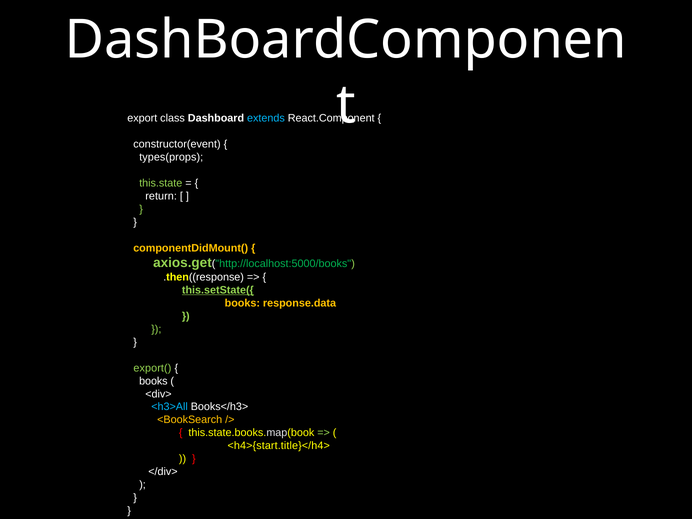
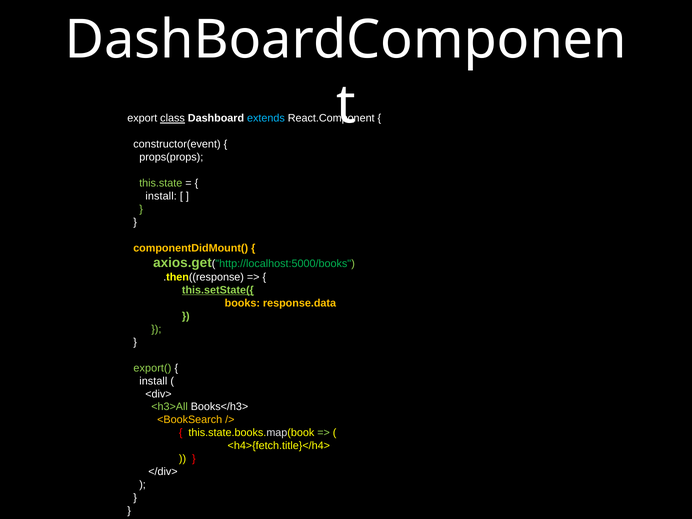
class underline: none -> present
types(props: types(props -> props(props
return at (161, 196): return -> install
books at (153, 381): books -> install
<h3>All colour: light blue -> light green
<h4>{start.title}</h4>: <h4>{start.title}</h4> -> <h4>{fetch.title}</h4>
